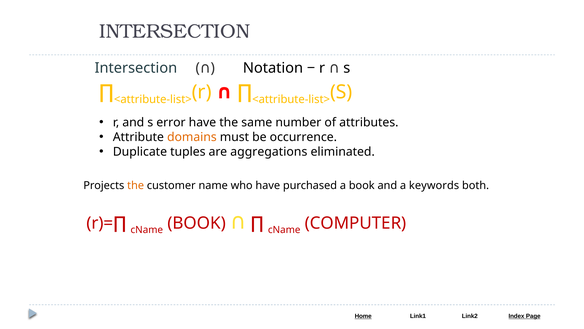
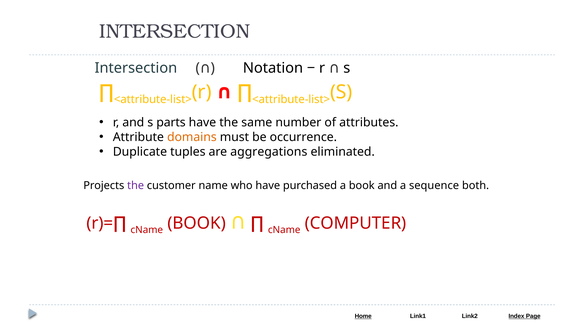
error: error -> parts
the at (136, 185) colour: orange -> purple
keywords: keywords -> sequence
